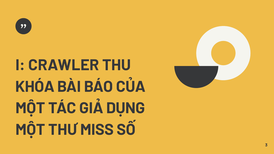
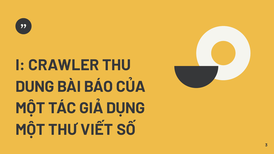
KHÓA: KHÓA -> DUNG
MISS: MISS -> VIẾT
